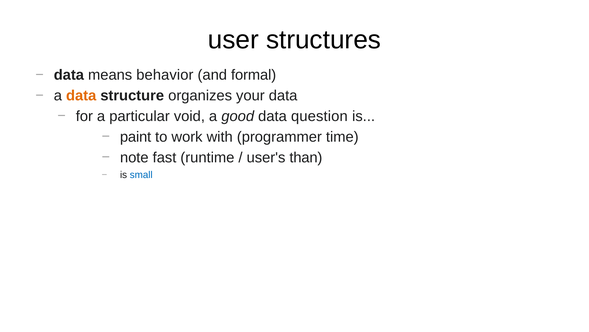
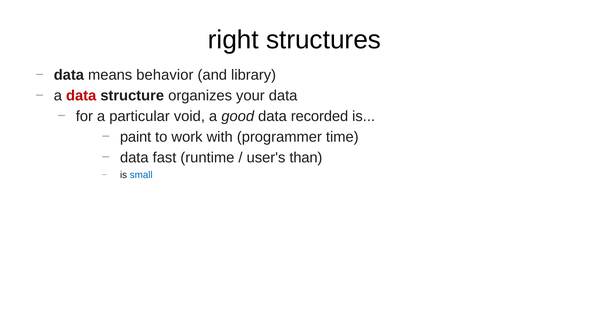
user: user -> right
formal: formal -> library
data at (81, 95) colour: orange -> red
question: question -> recorded
note at (134, 157): note -> data
